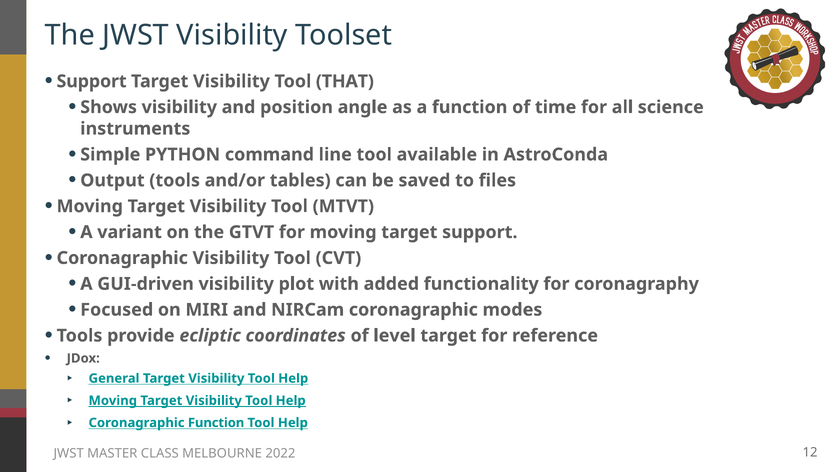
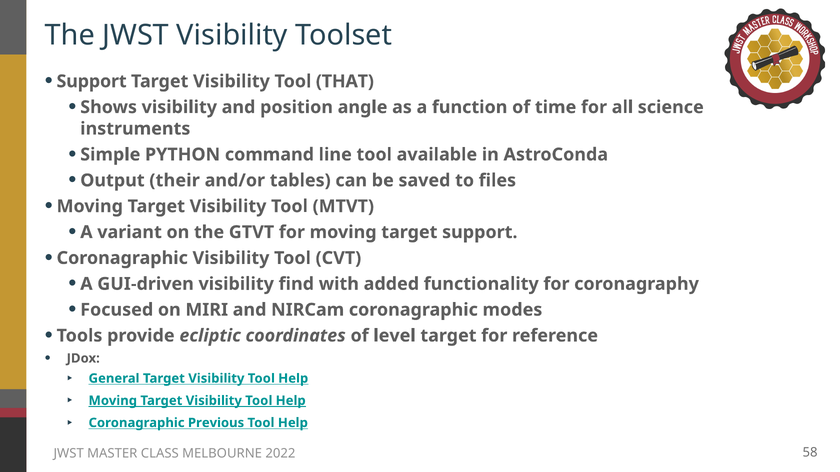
Output tools: tools -> their
plot: plot -> find
Coronagraphic Function: Function -> Previous
12: 12 -> 58
